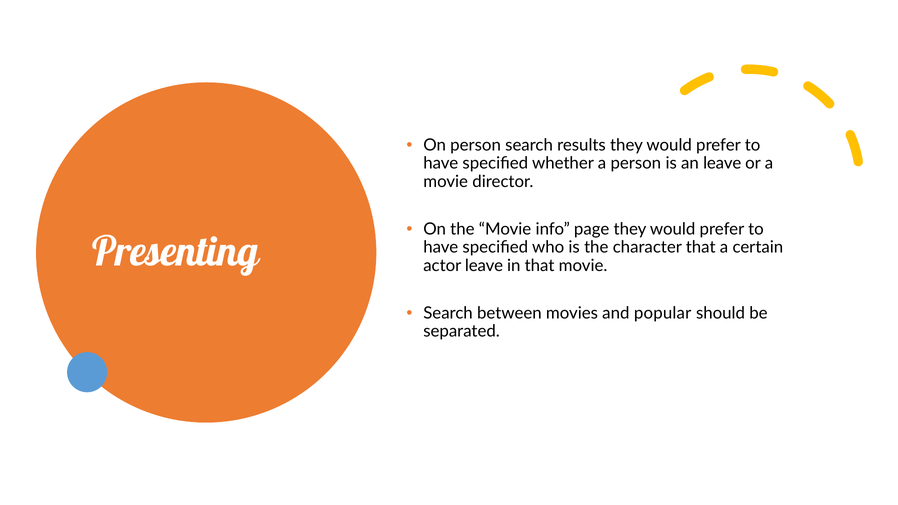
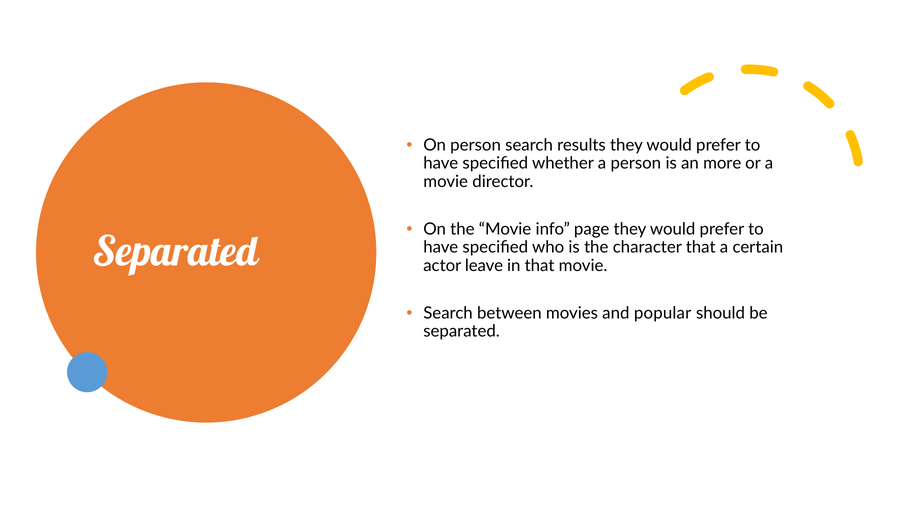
an leave: leave -> more
Presenting at (176, 252): Presenting -> Separated
